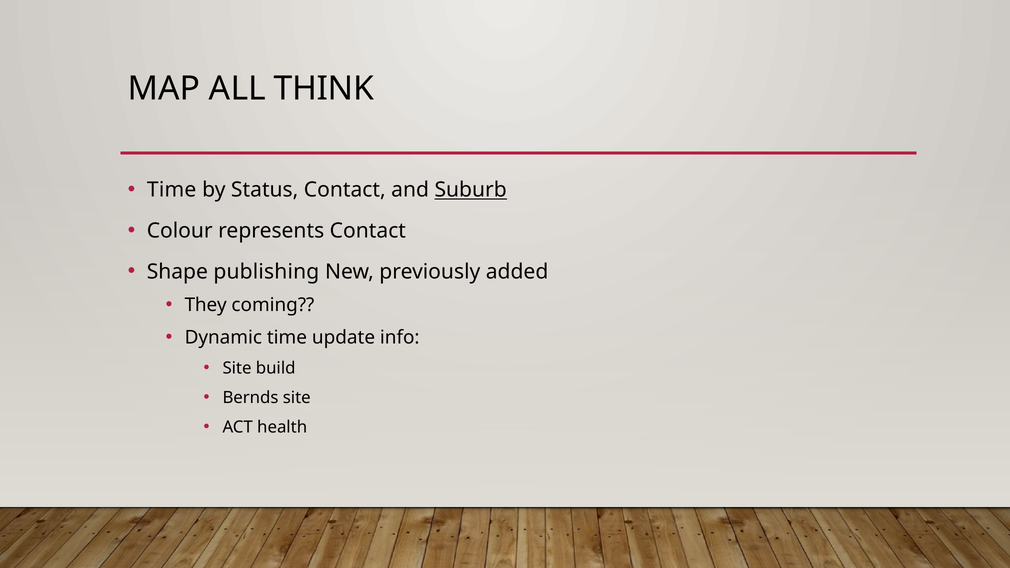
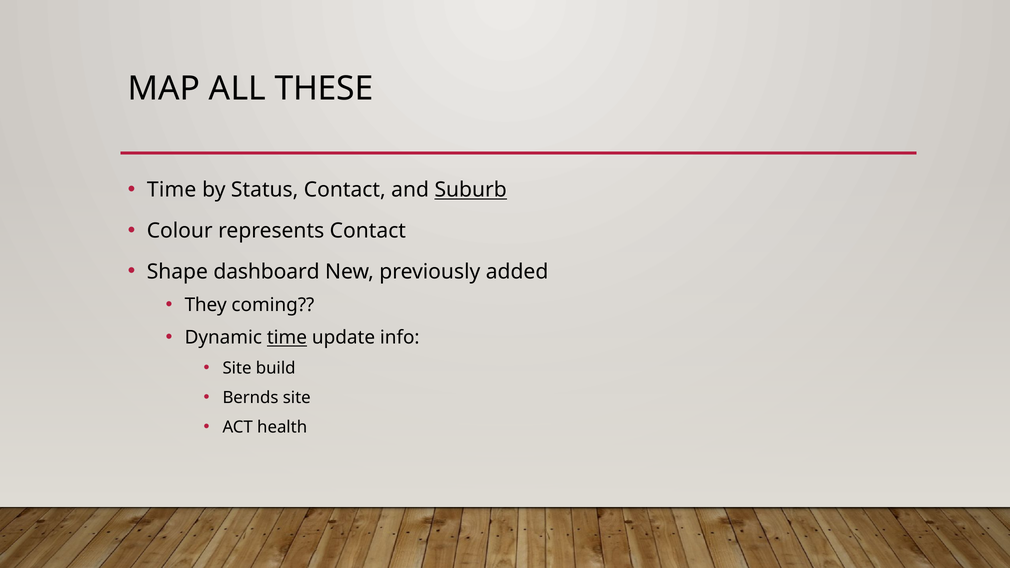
THINK: THINK -> THESE
publishing: publishing -> dashboard
time at (287, 338) underline: none -> present
